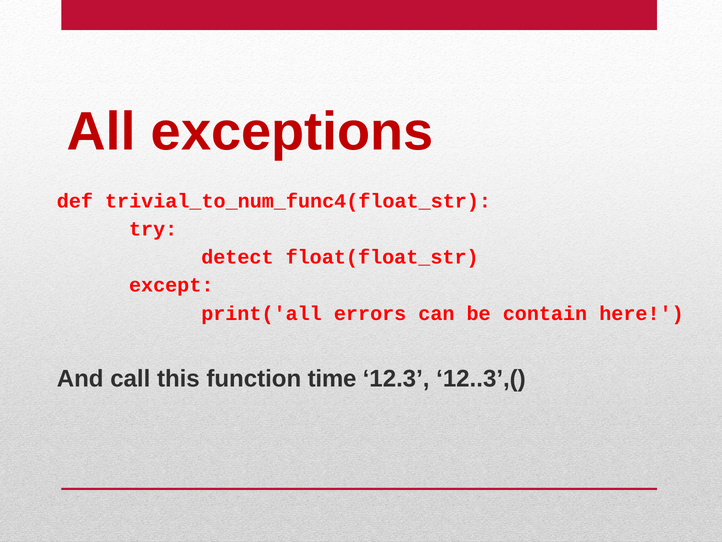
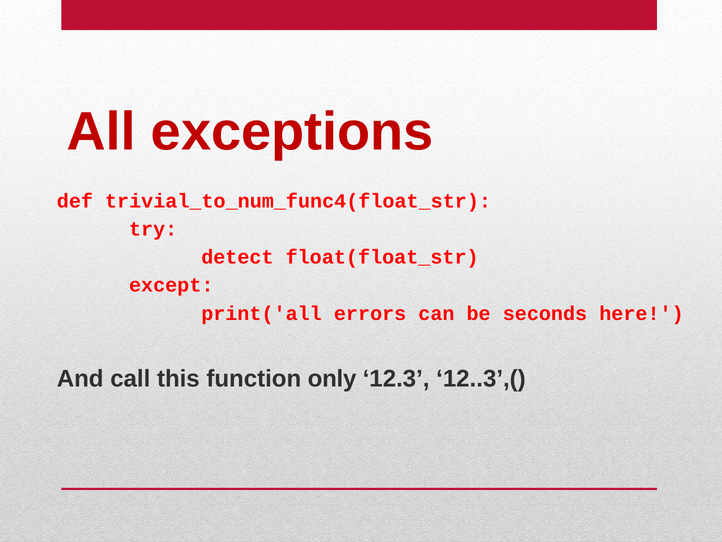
contain: contain -> seconds
time: time -> only
